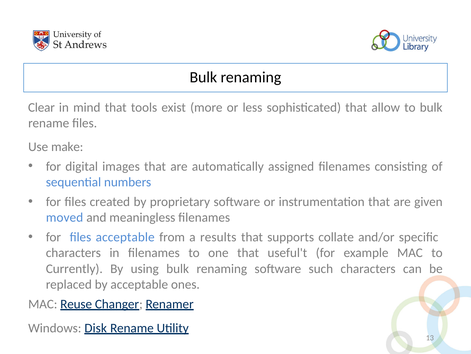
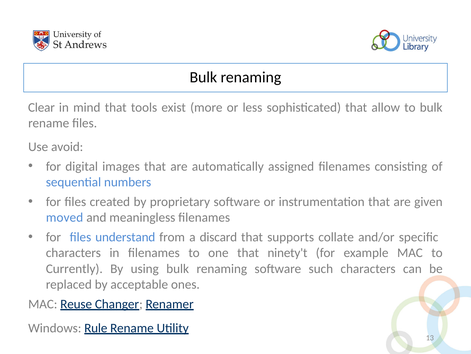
make: make -> avoid
files acceptable: acceptable -> understand
results: results -> discard
useful't: useful't -> ninety't
Disk: Disk -> Rule
